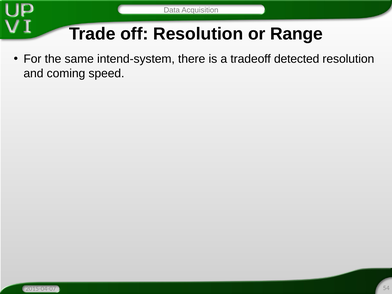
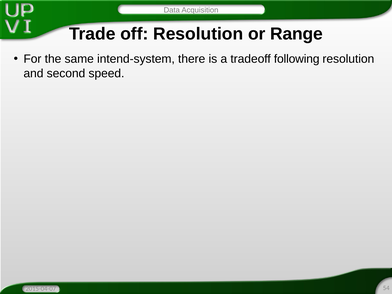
detected: detected -> following
coming: coming -> second
